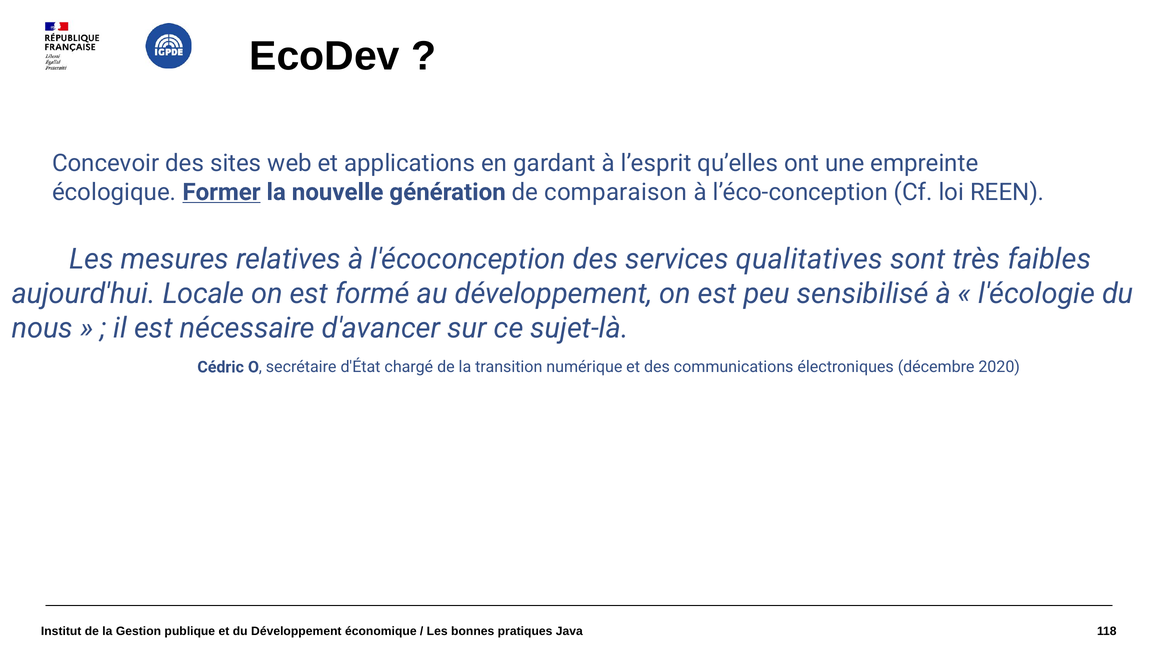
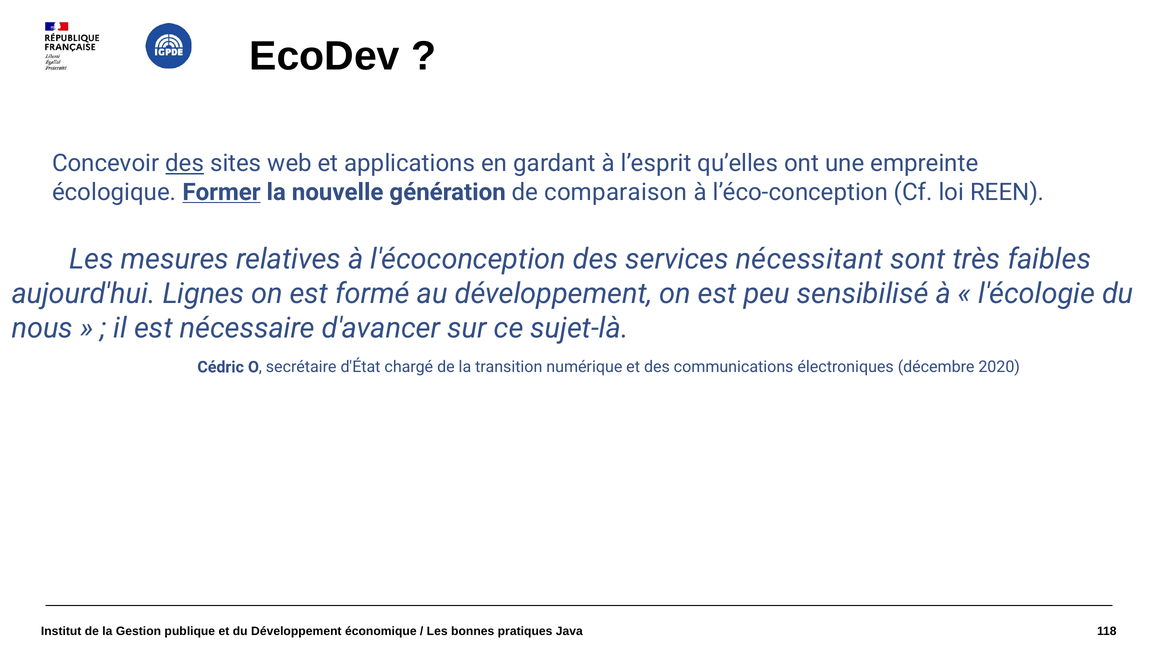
des at (185, 163) underline: none -> present
qualitatives: qualitatives -> nécessitant
Locale: Locale -> Lignes
